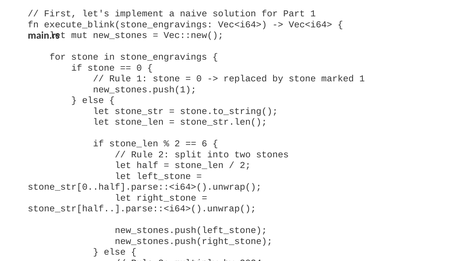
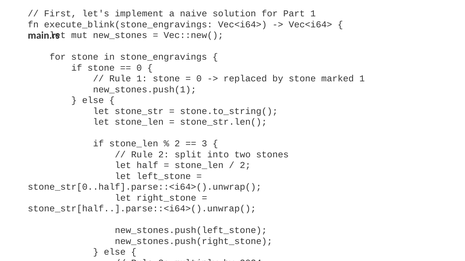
6 at (204, 144): 6 -> 3
